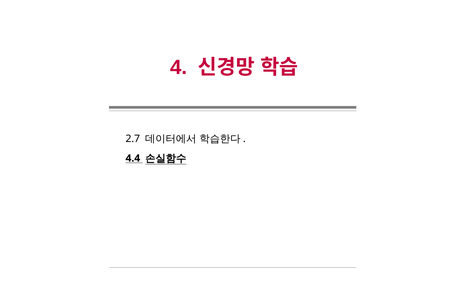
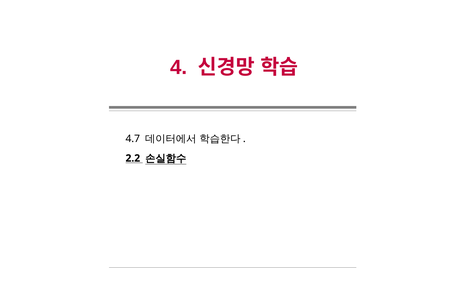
2.7: 2.7 -> 4.7
4.4: 4.4 -> 2.2
